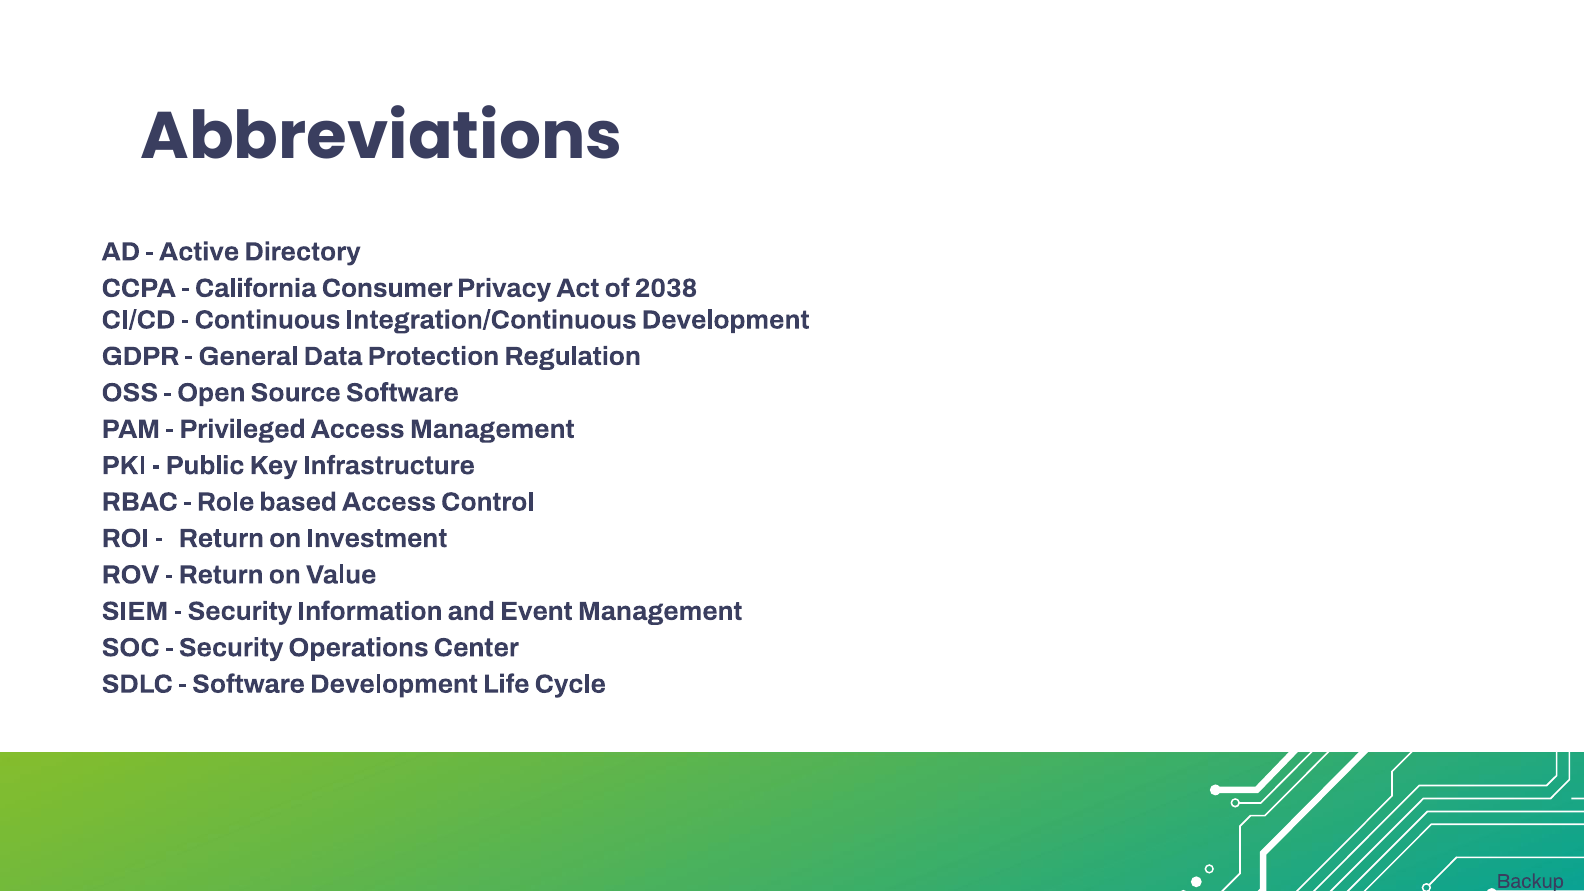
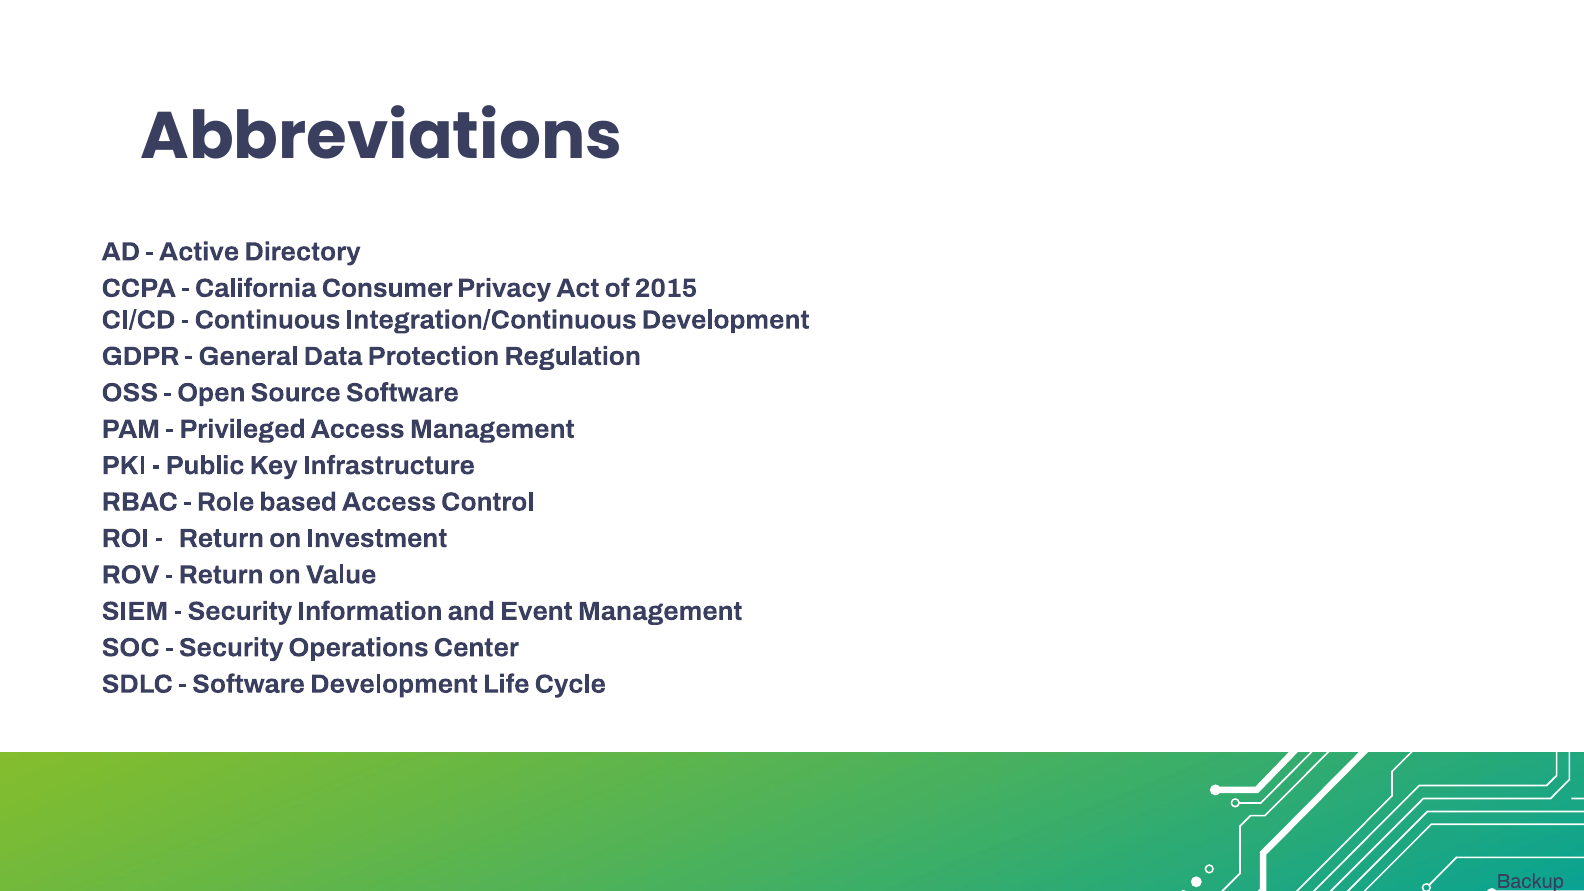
2038: 2038 -> 2015
